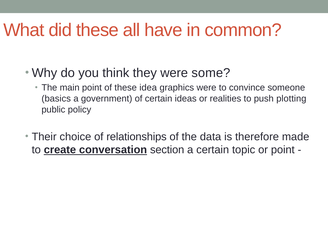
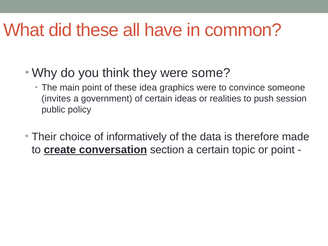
basics: basics -> invites
plotting: plotting -> session
relationships: relationships -> informatively
